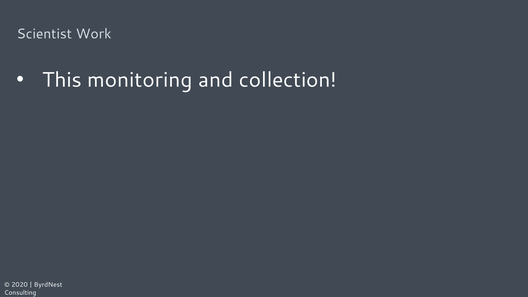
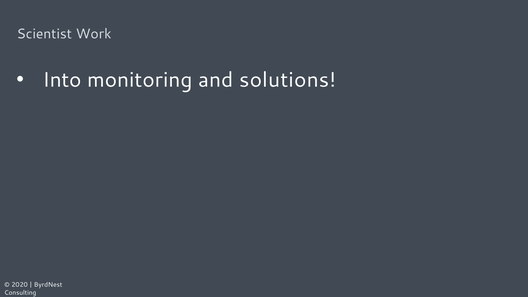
This: This -> Into
collection: collection -> solutions
